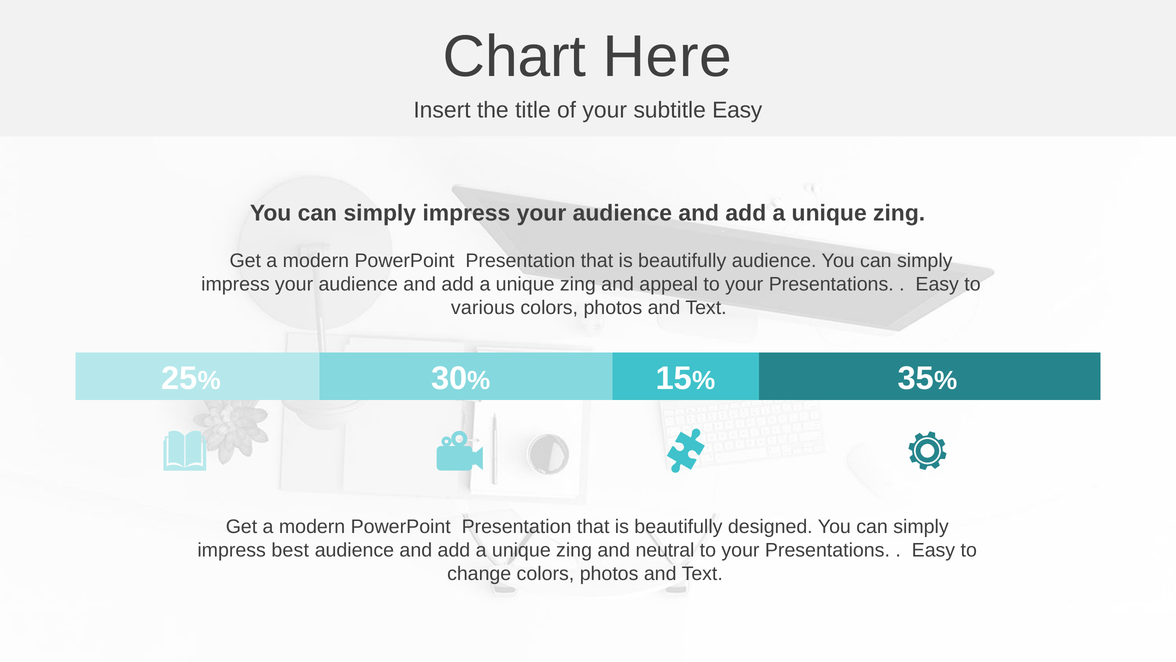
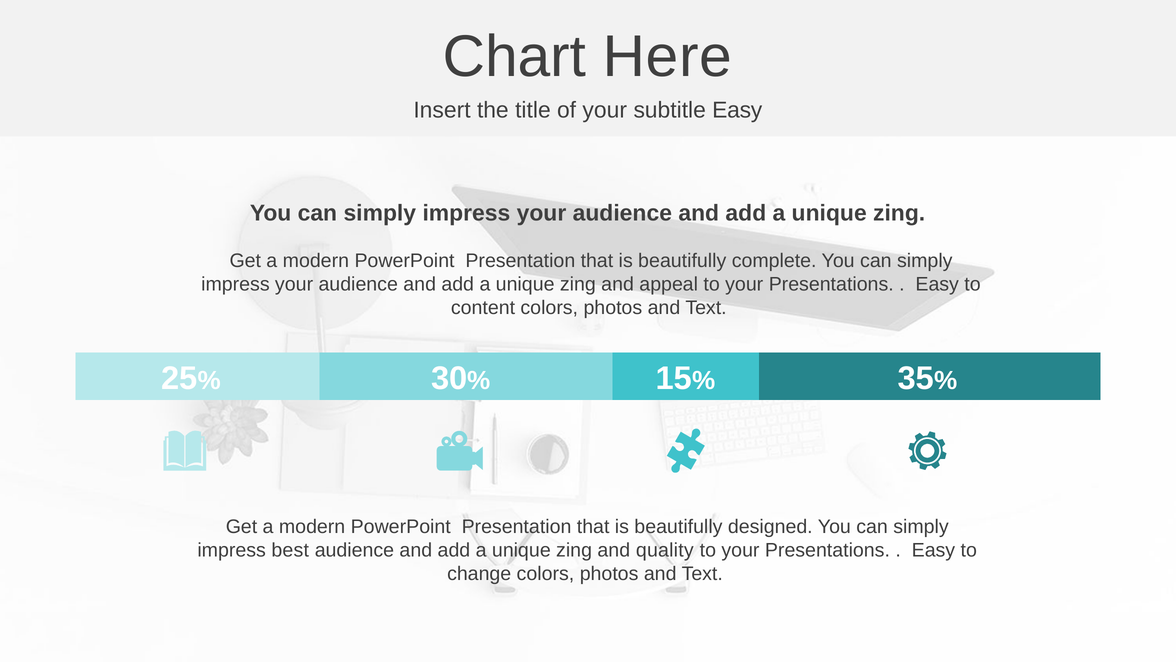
beautifully audience: audience -> complete
various: various -> content
neutral: neutral -> quality
